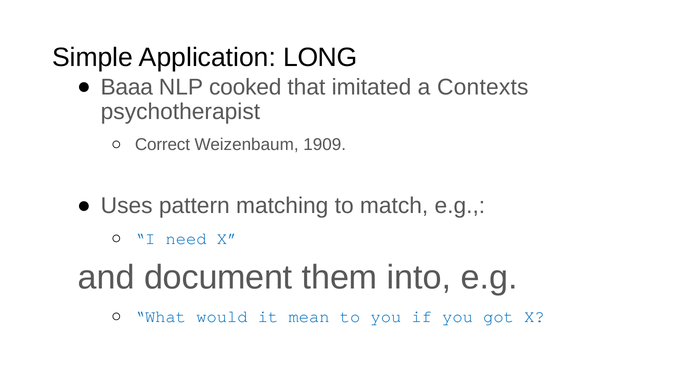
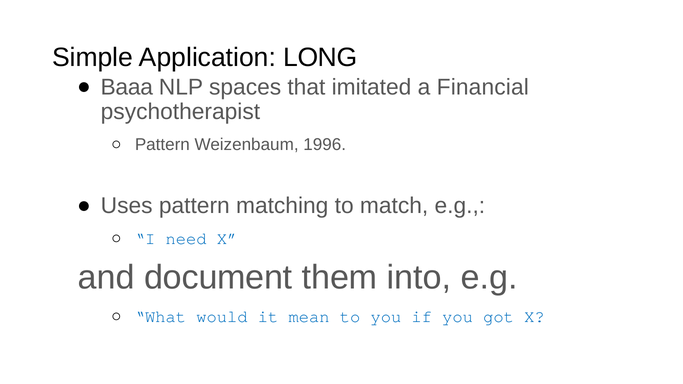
cooked: cooked -> spaces
Contexts: Contexts -> Financial
Correct at (162, 145): Correct -> Pattern
1909: 1909 -> 1996
